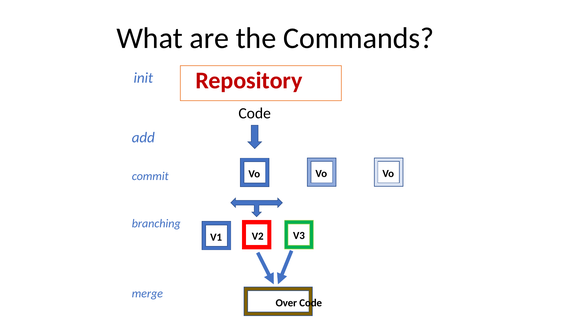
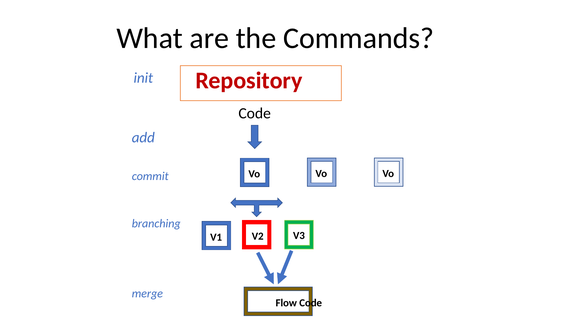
Over: Over -> Flow
